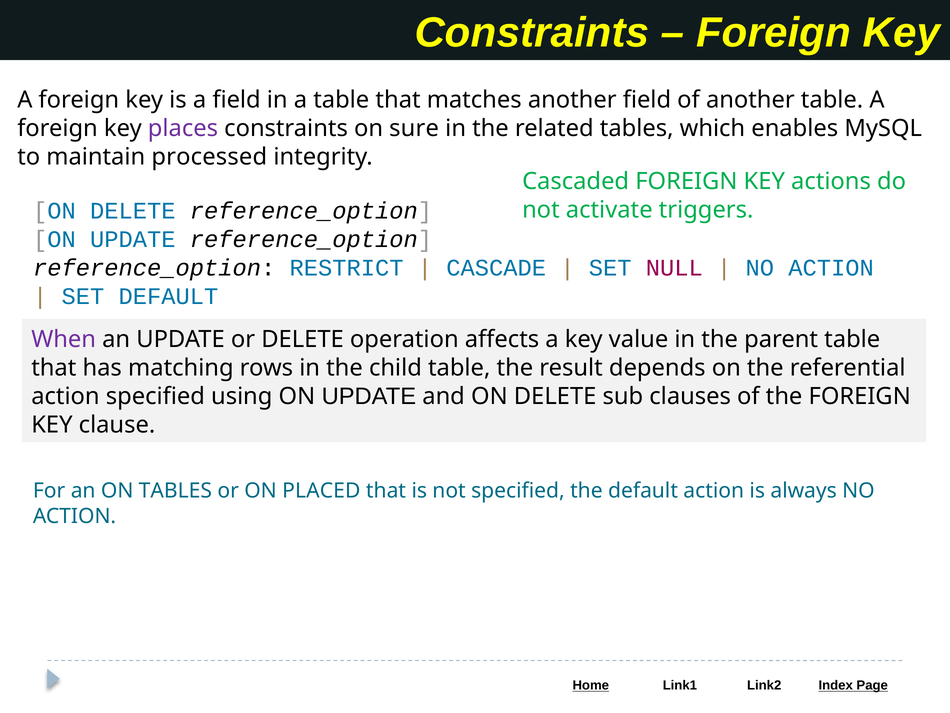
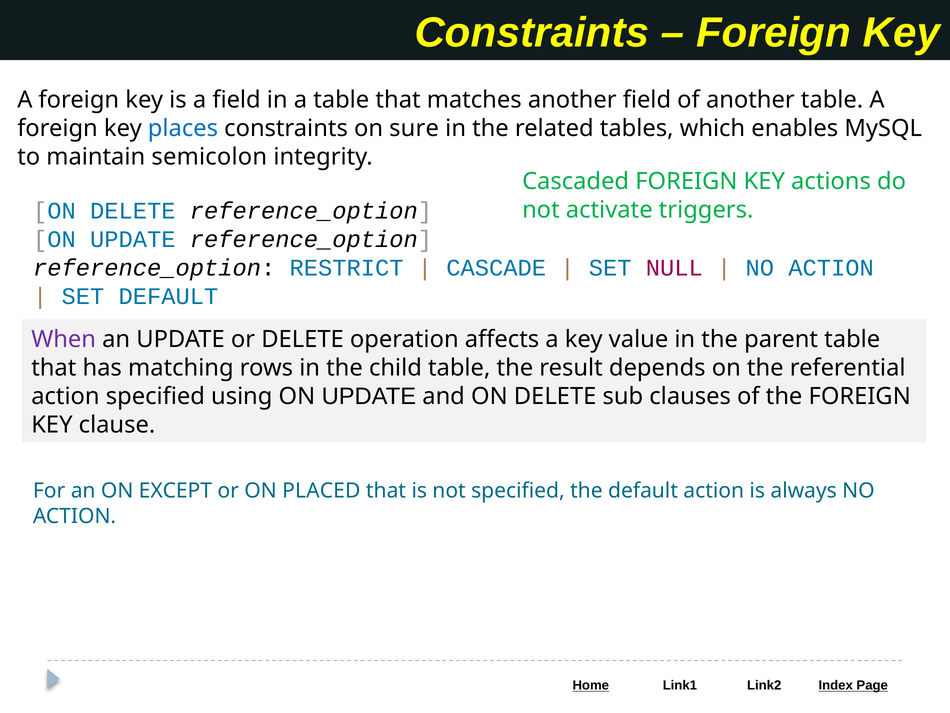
places colour: purple -> blue
processed: processed -> semicolon
ON TABLES: TABLES -> EXCEPT
